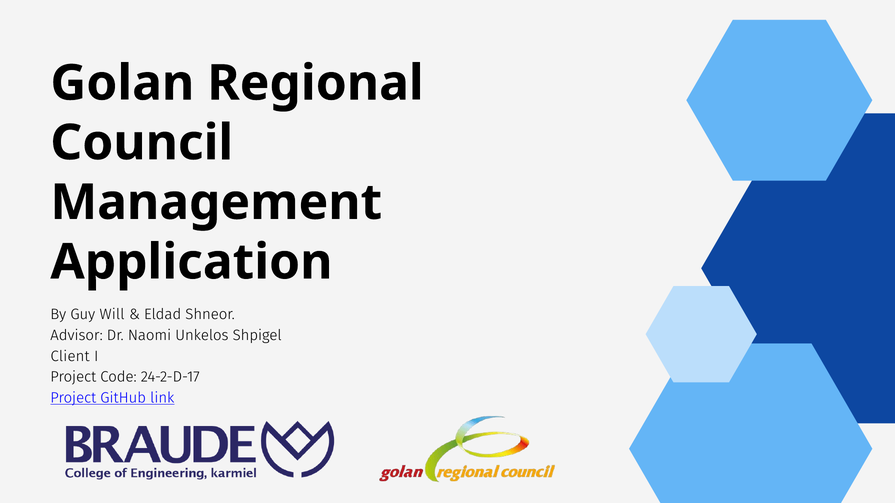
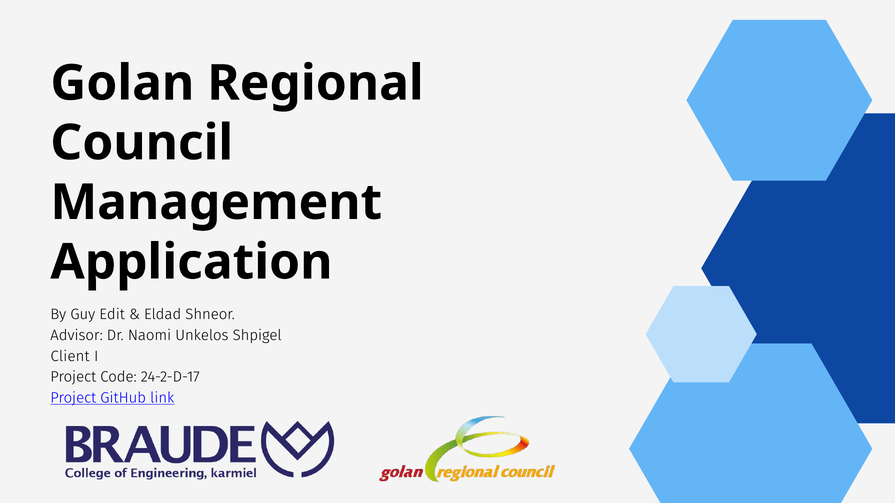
Will: Will -> Edit
